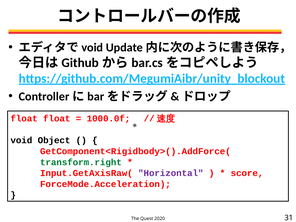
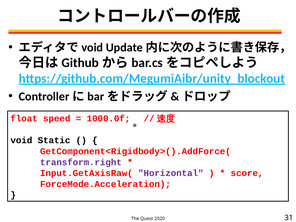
float float: float -> speed
Object: Object -> Static
transform.right colour: green -> purple
